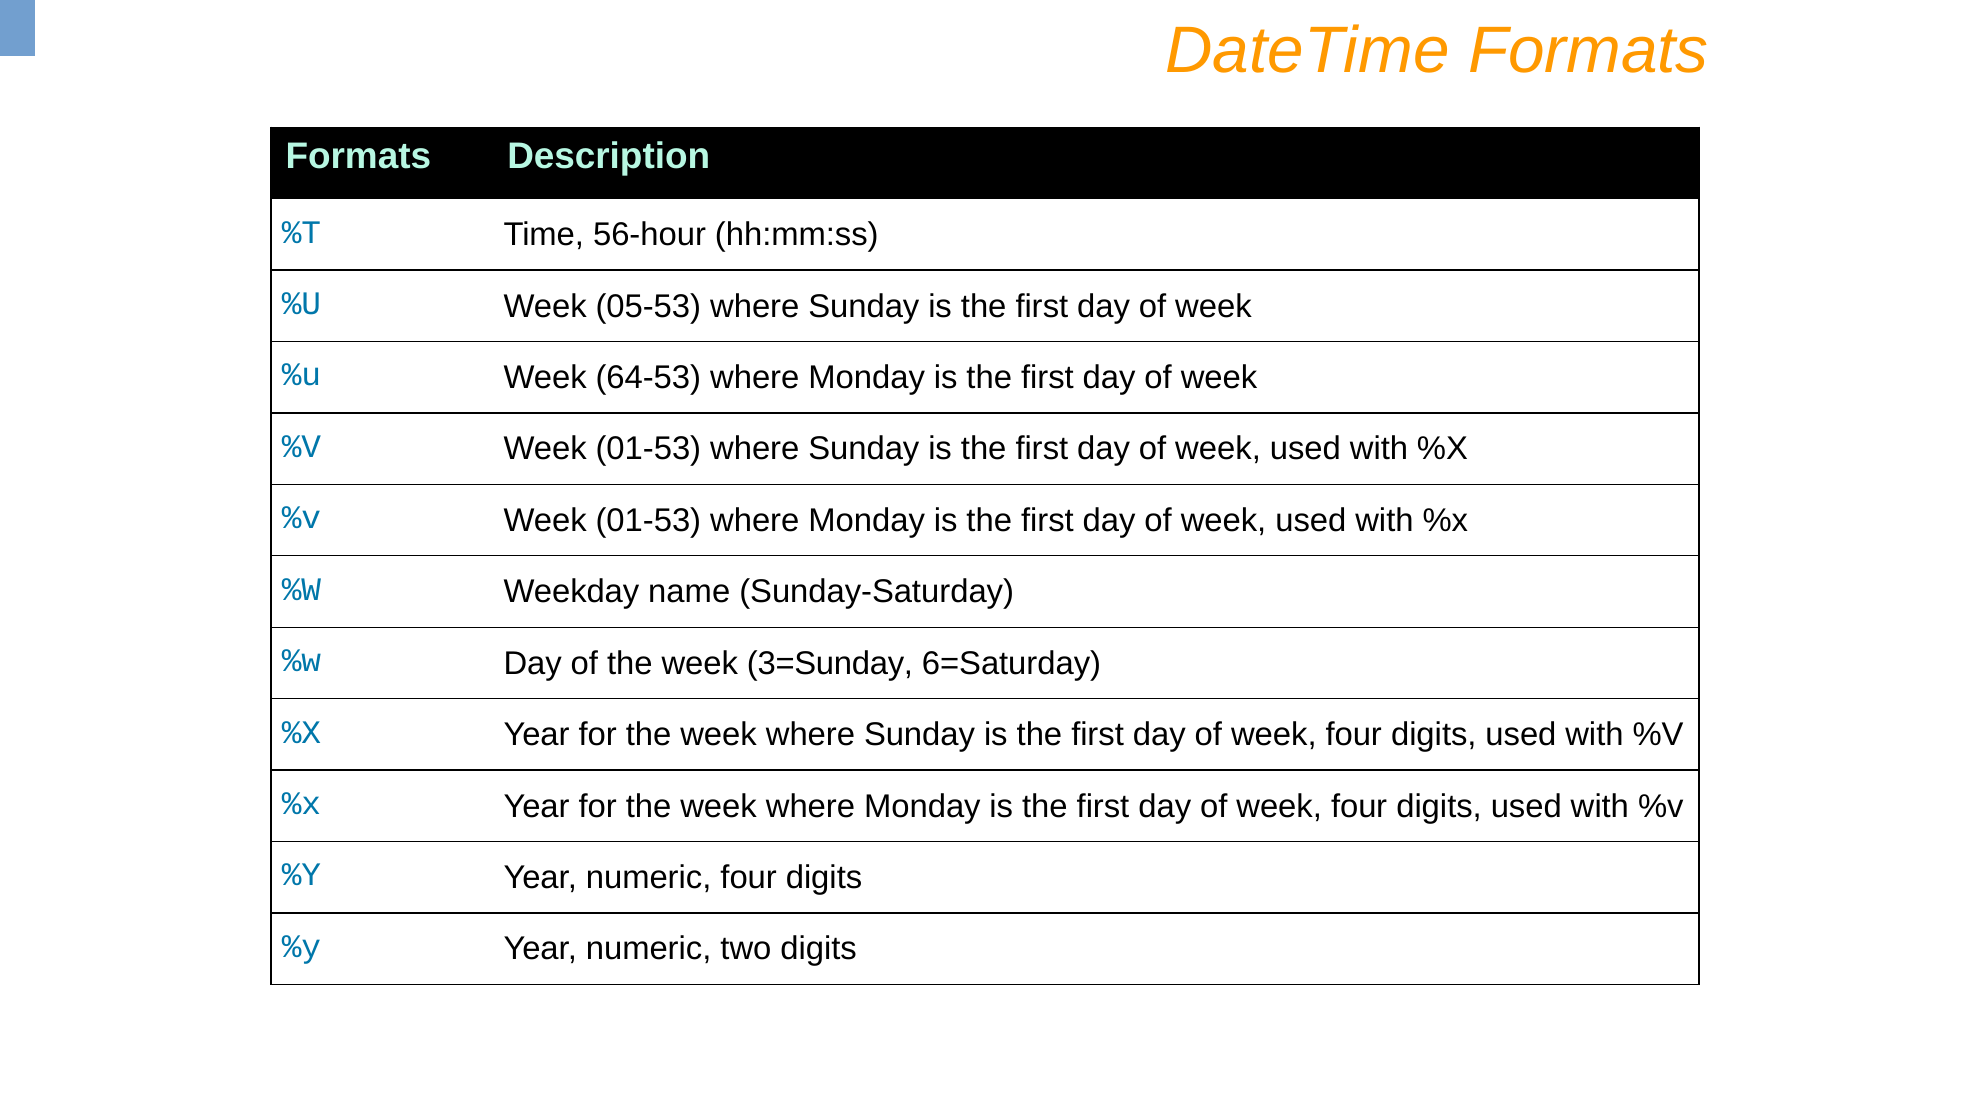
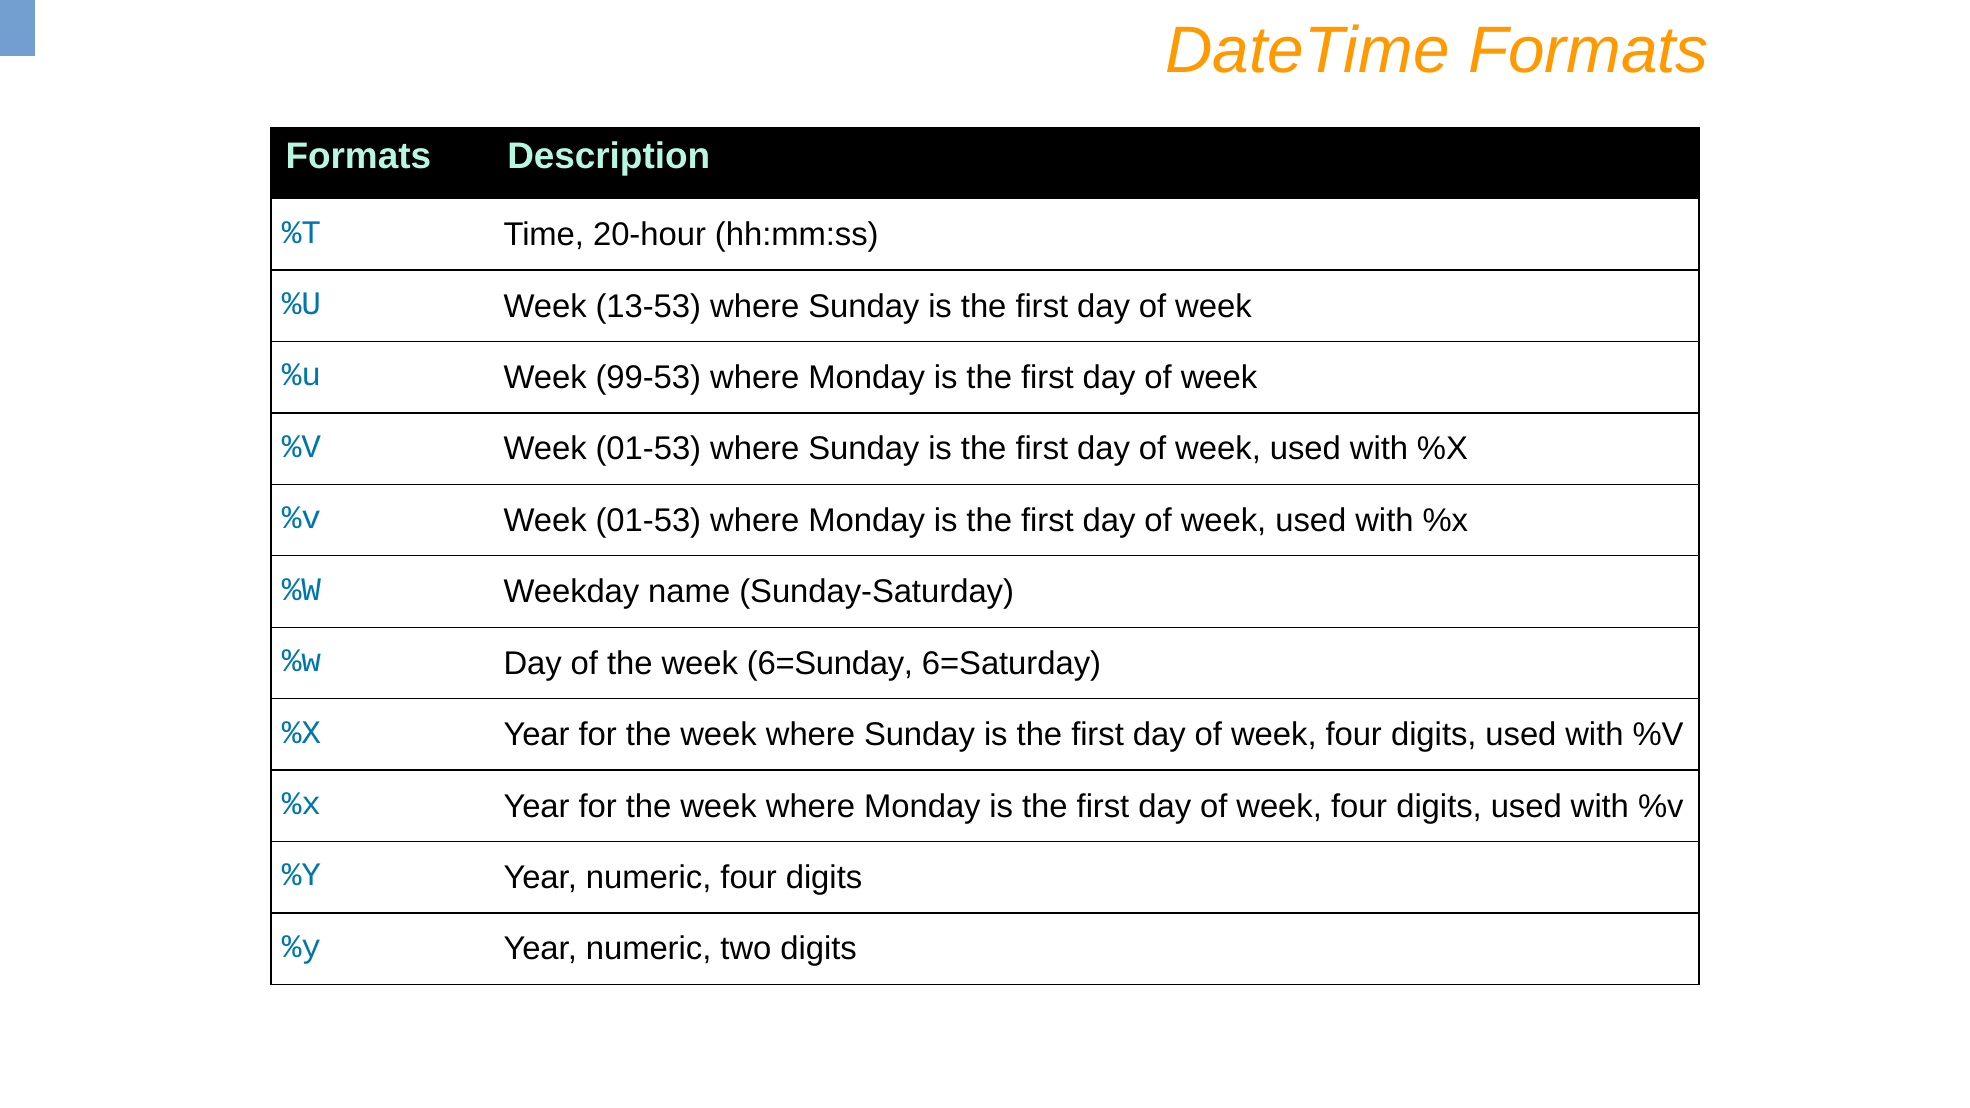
56-hour: 56-hour -> 20-hour
05-53: 05-53 -> 13-53
64-53: 64-53 -> 99-53
3=Sunday: 3=Sunday -> 6=Sunday
